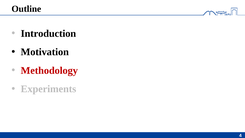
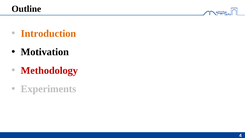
Introduction colour: black -> orange
